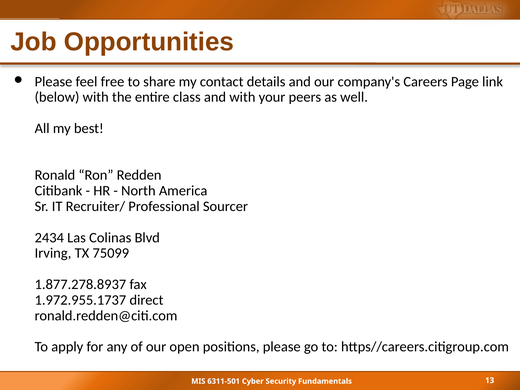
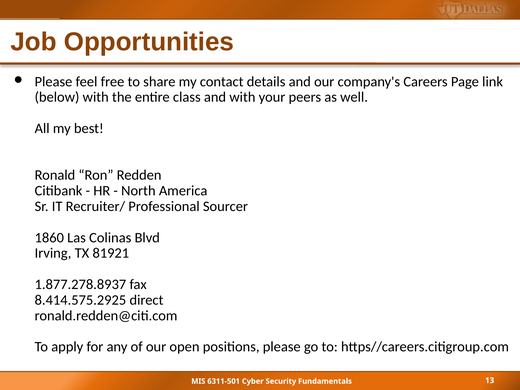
2434: 2434 -> 1860
75099: 75099 -> 81921
1.972.955.1737: 1.972.955.1737 -> 8.414.575.2925
